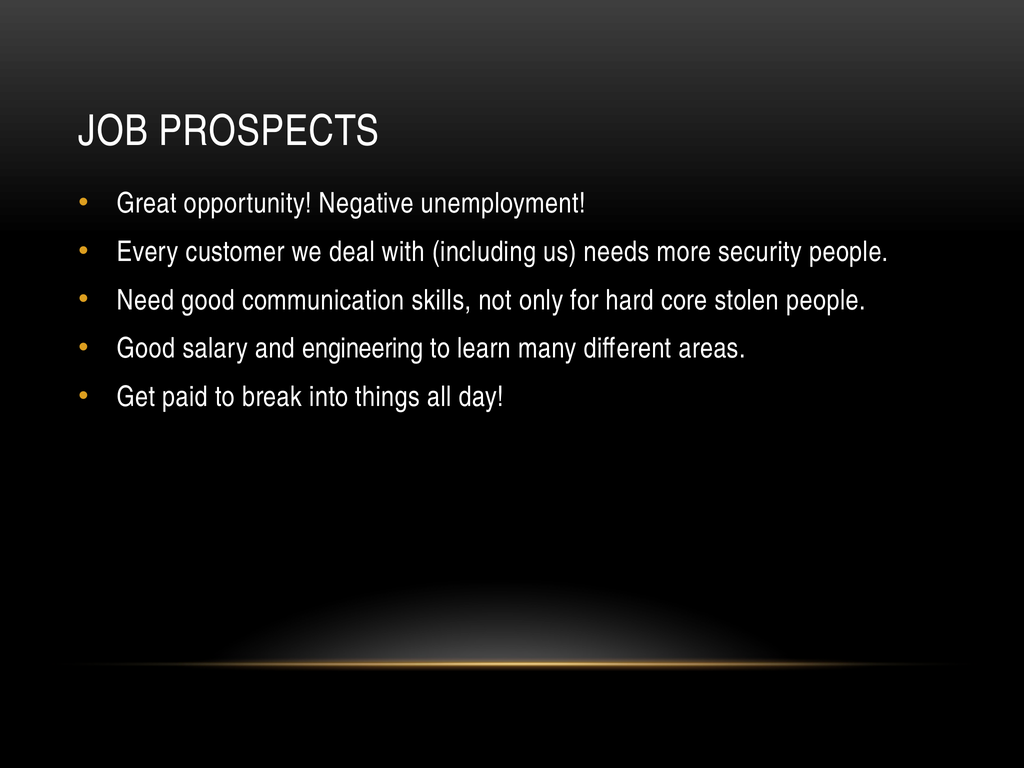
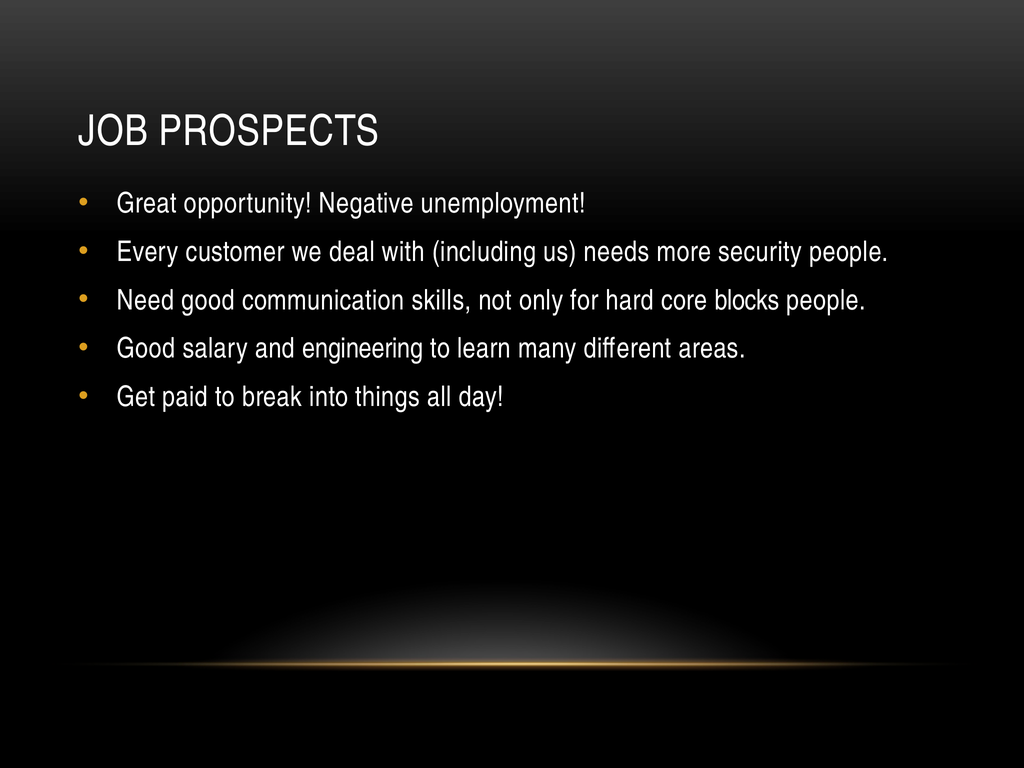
stolen: stolen -> blocks
